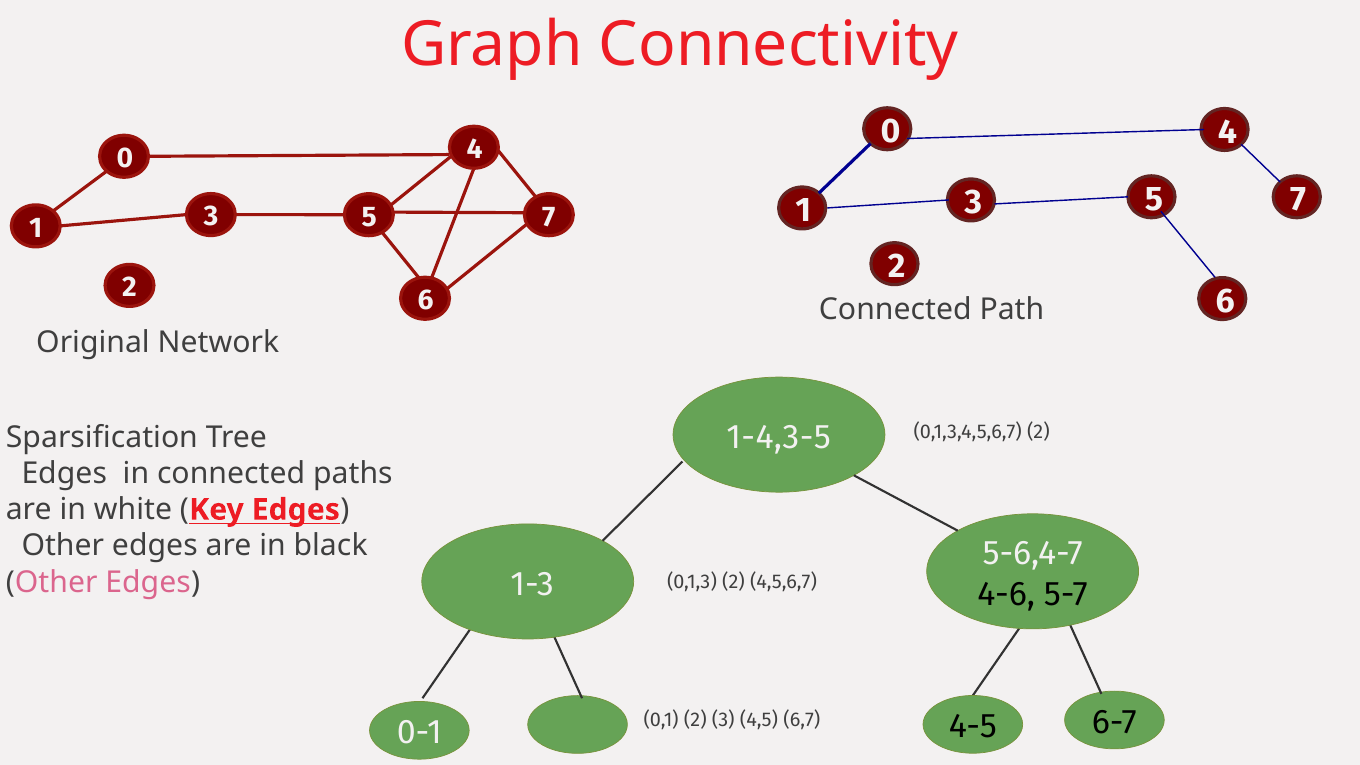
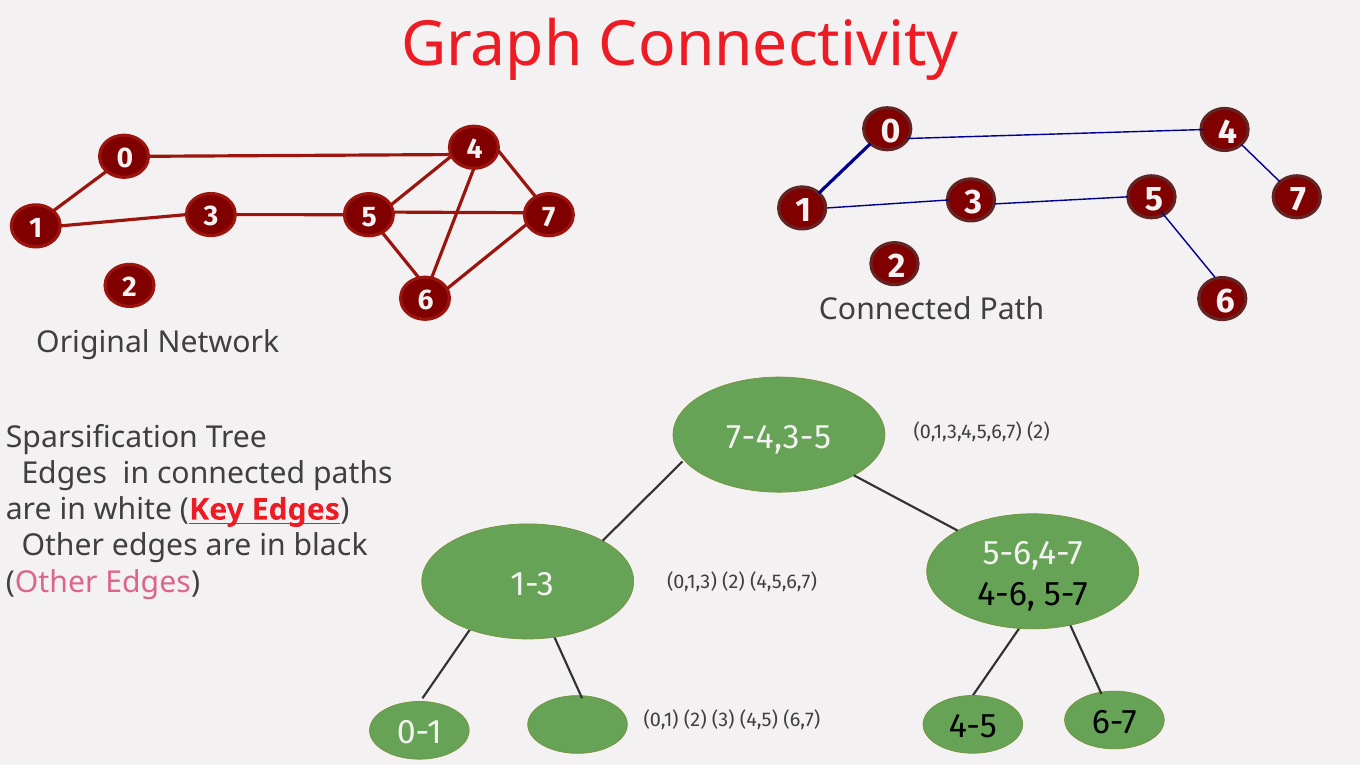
1-4,3-5: 1-4,3-5 -> 7-4,3-5
